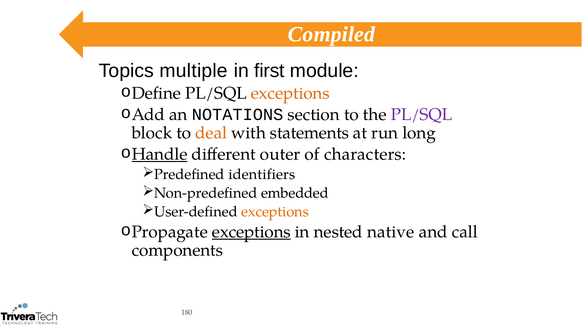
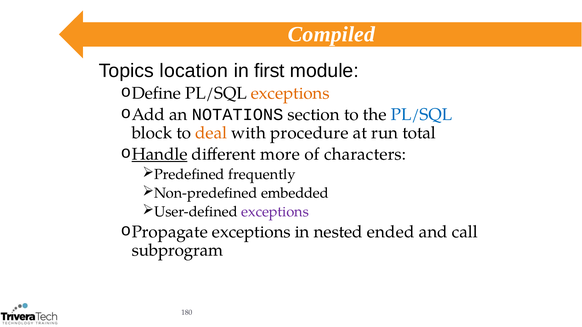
multiple: multiple -> location
PL/SQL at (422, 115) colour: purple -> blue
statements: statements -> procedure
long: long -> total
outer: outer -> more
identifiers: identifiers -> frequently
exceptions at (275, 212) colour: orange -> purple
exceptions at (251, 232) underline: present -> none
native: native -> ended
components: components -> subprogram
